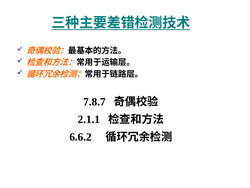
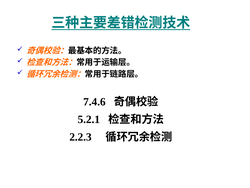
7.8.7: 7.8.7 -> 7.4.6
2.1.1: 2.1.1 -> 5.2.1
6.6.2: 6.6.2 -> 2.2.3
